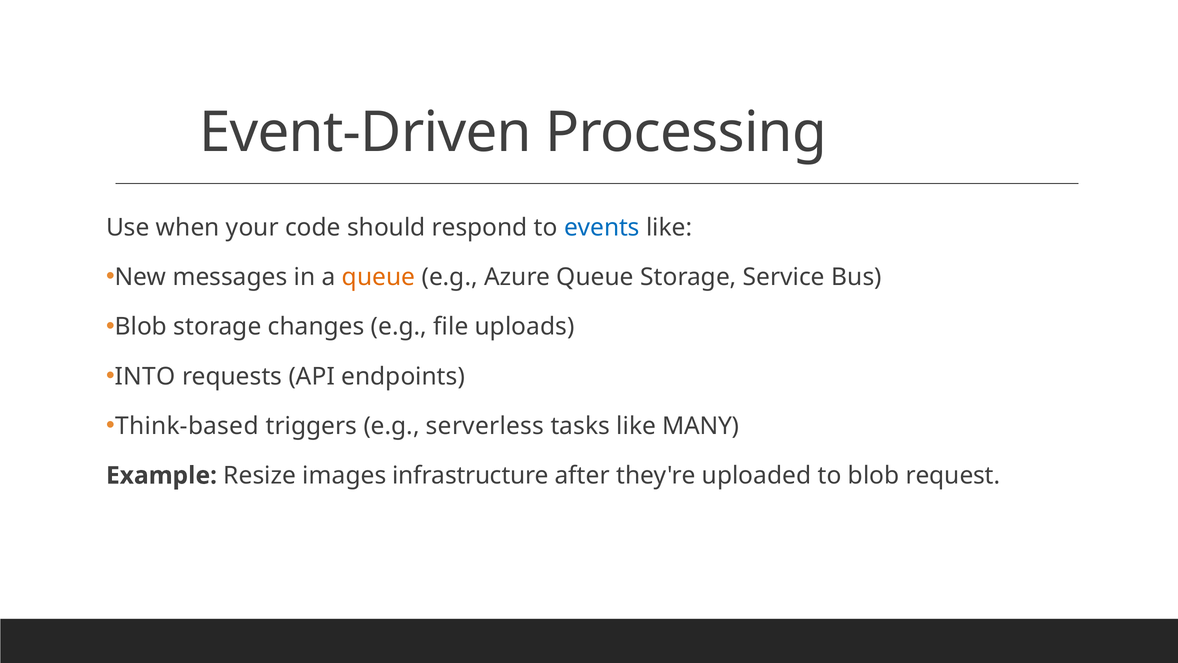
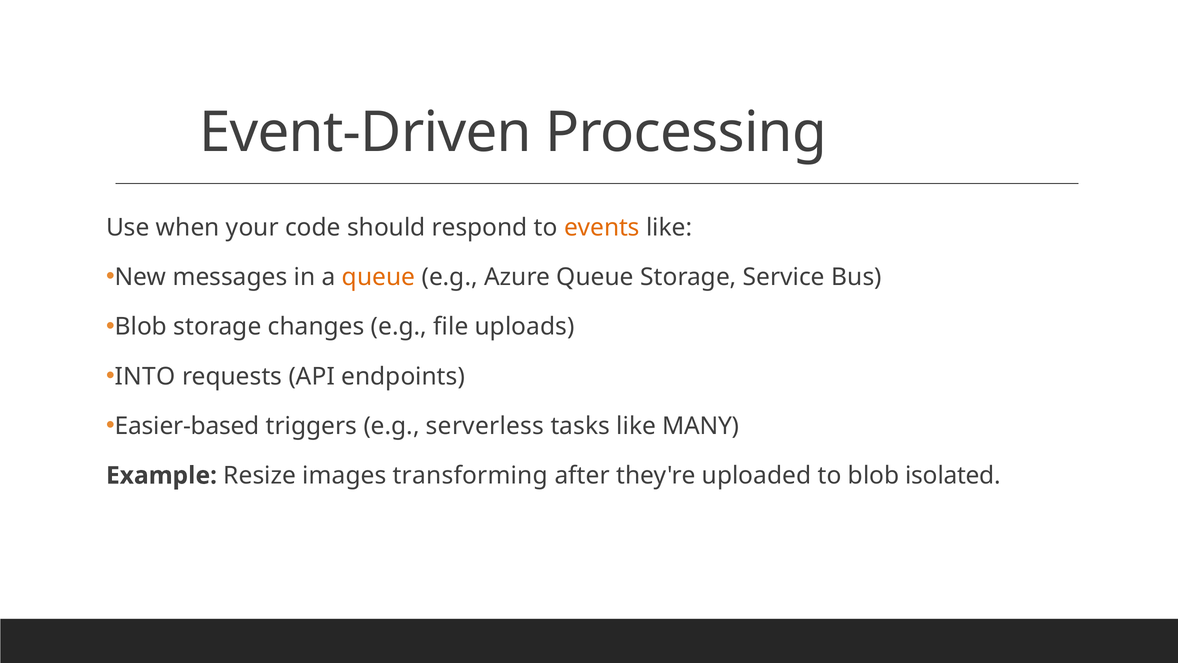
events colour: blue -> orange
Think-based: Think-based -> Easier-based
infrastructure: infrastructure -> transforming
request: request -> isolated
